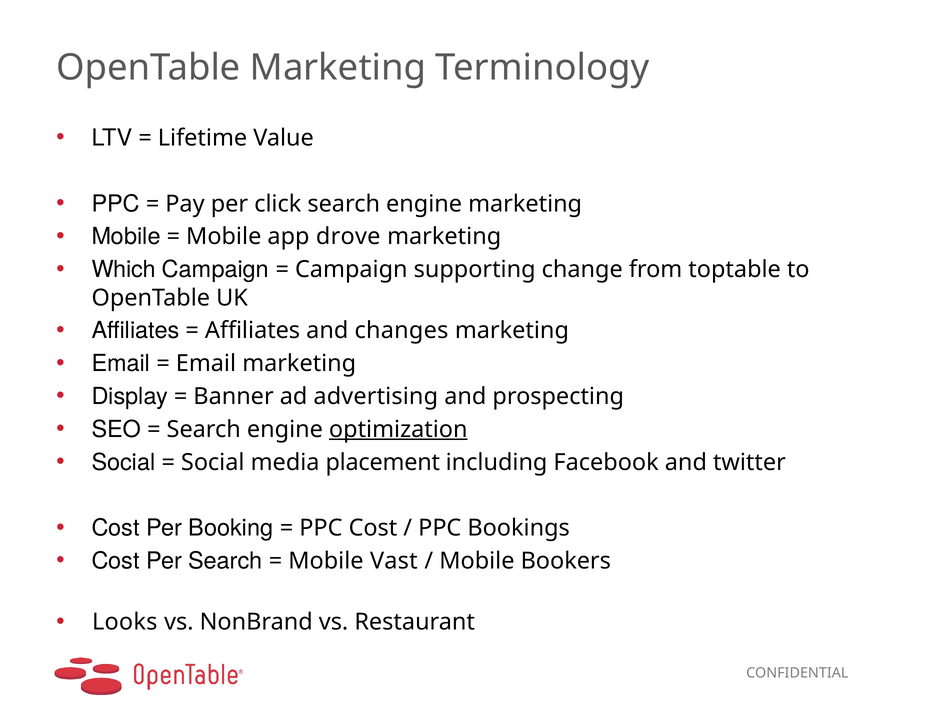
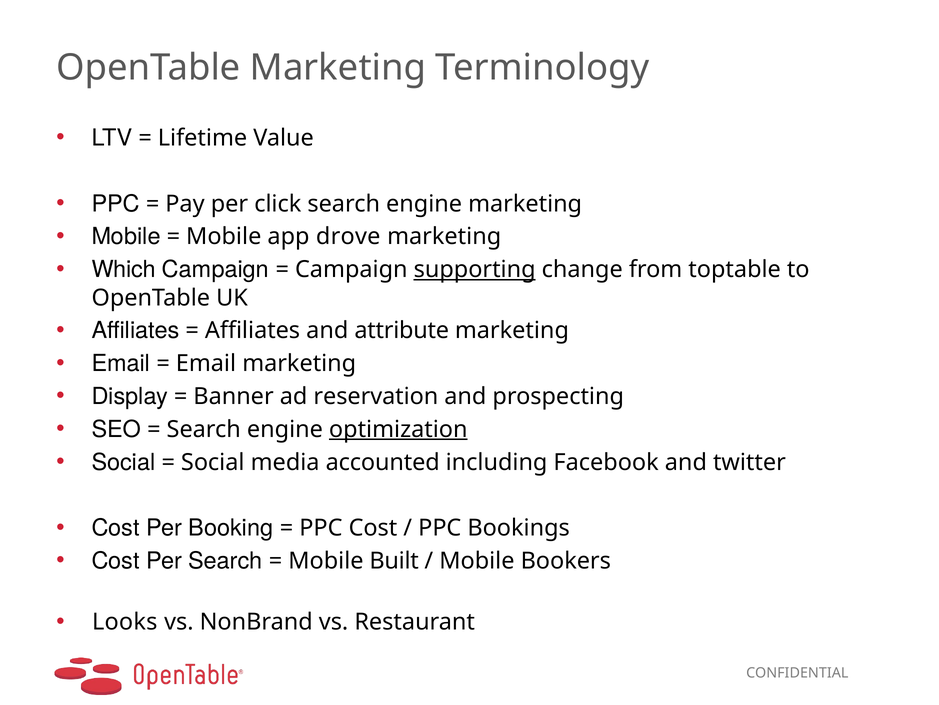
supporting underline: none -> present
changes: changes -> attribute
advertising: advertising -> reservation
placement: placement -> accounted
Vast: Vast -> Built
